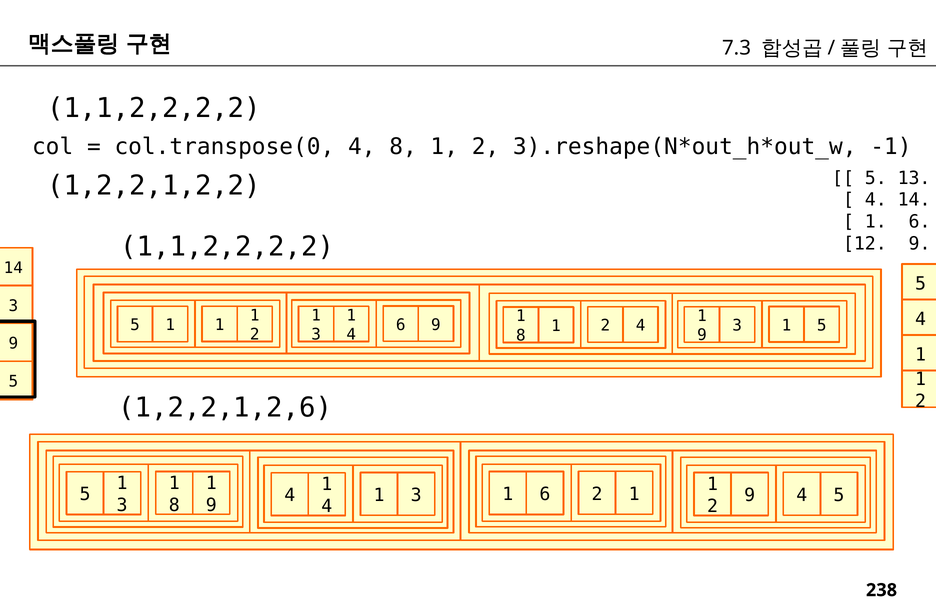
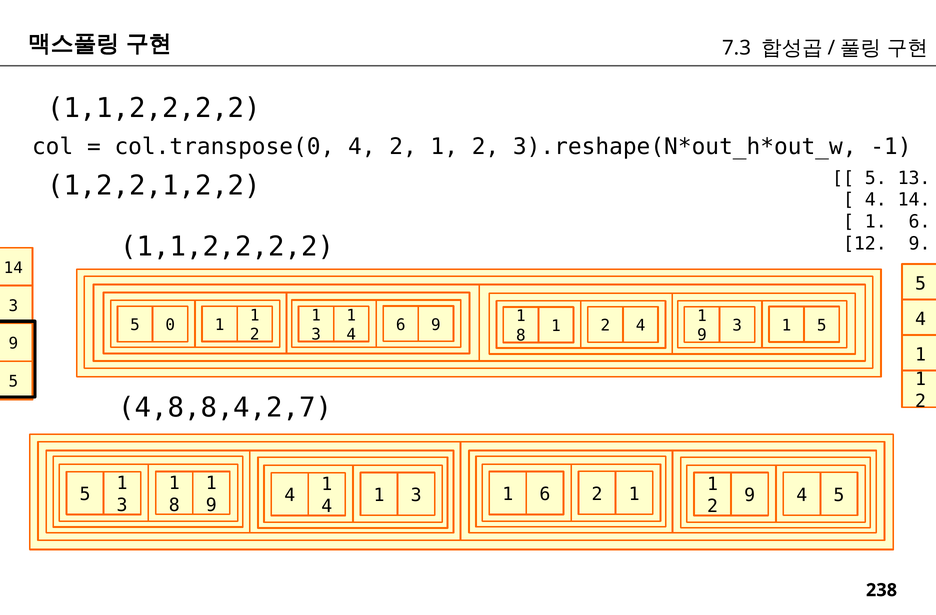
4 8: 8 -> 2
1 at (170, 325): 1 -> 0
1,2,2,1,2,6: 1,2,2,1,2,6 -> 4,8,8,4,2,7
